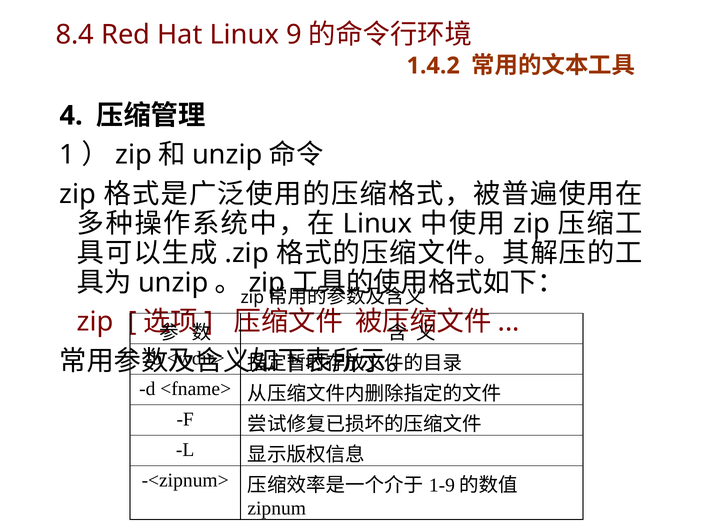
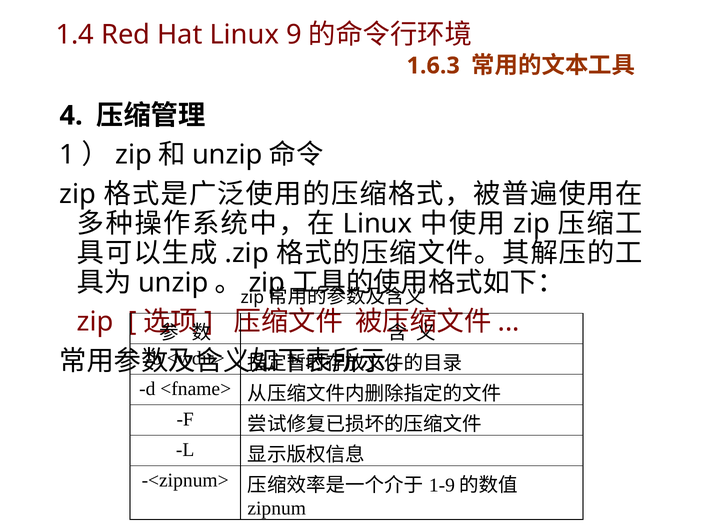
8.4: 8.4 -> 1.4
1.4.2: 1.4.2 -> 1.6.3
